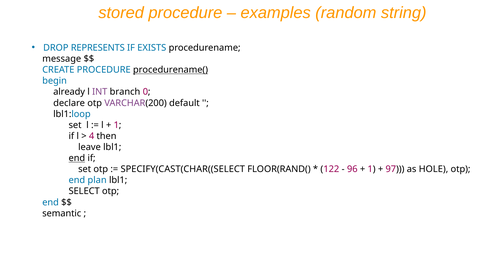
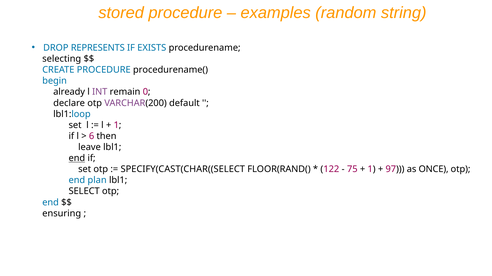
message: message -> selecting
procedurename( underline: present -> none
branch: branch -> remain
4: 4 -> 6
96: 96 -> 75
HOLE: HOLE -> ONCE
semantic: semantic -> ensuring
